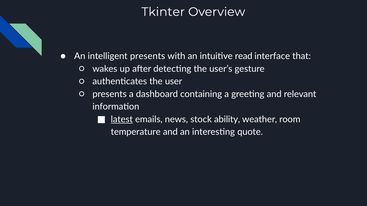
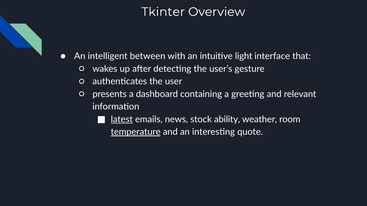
intelligent presents: presents -> between
read: read -> light
temperature underline: none -> present
